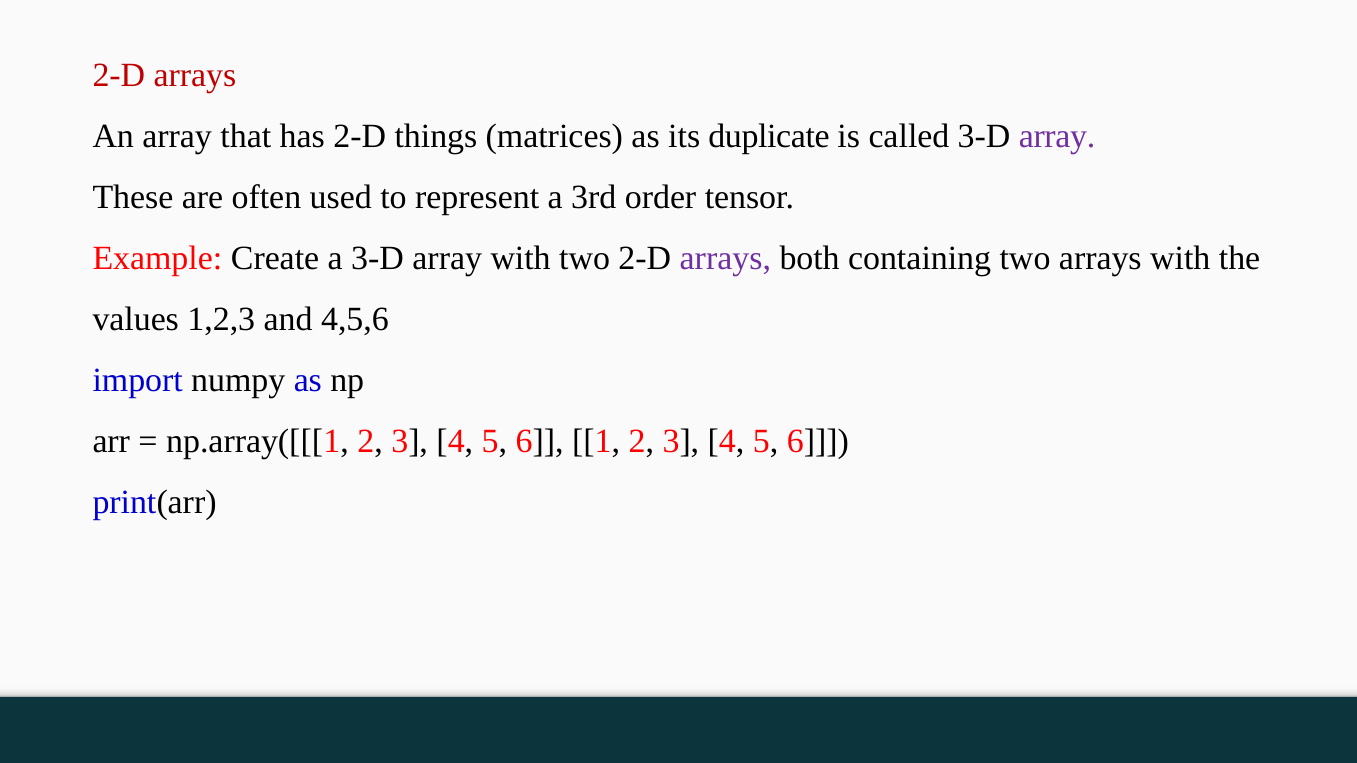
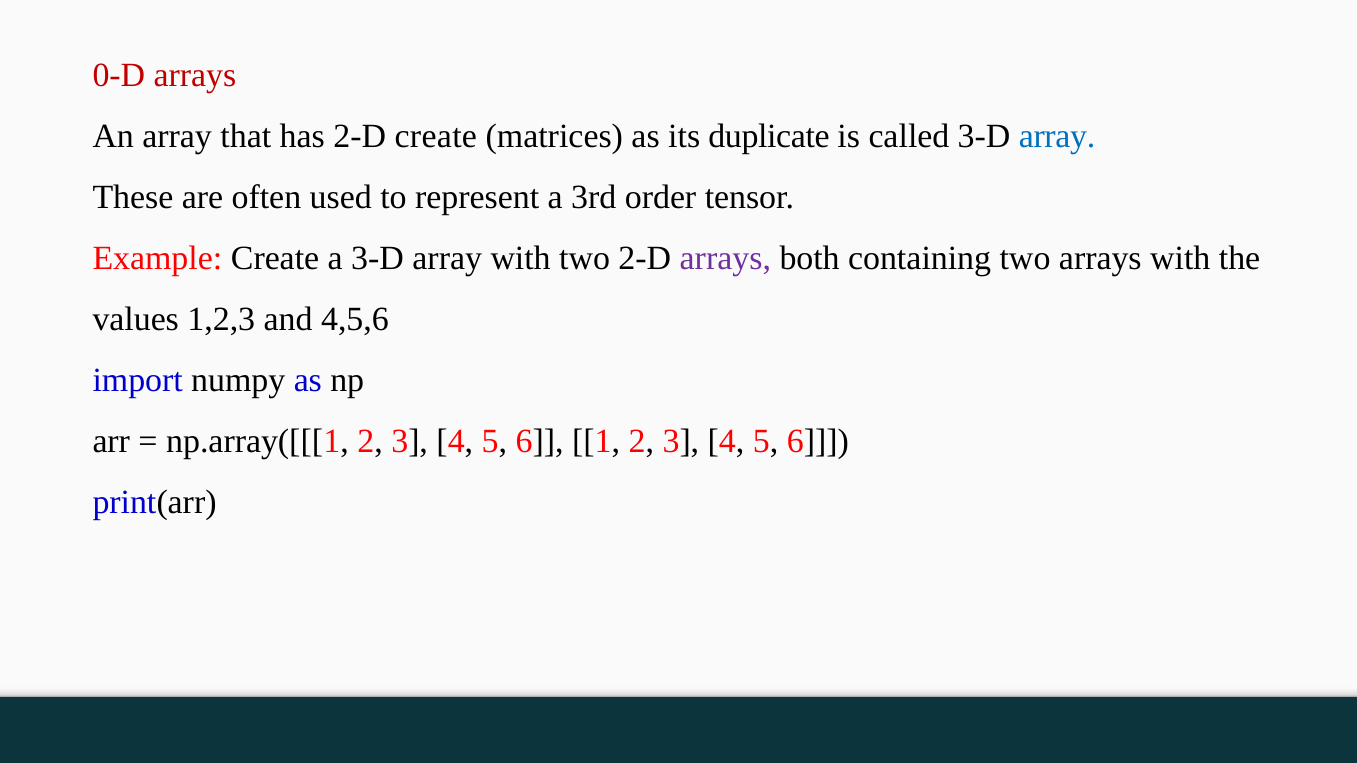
2-D at (119, 75): 2-D -> 0-D
2-D things: things -> create
array at (1057, 136) colour: purple -> blue
